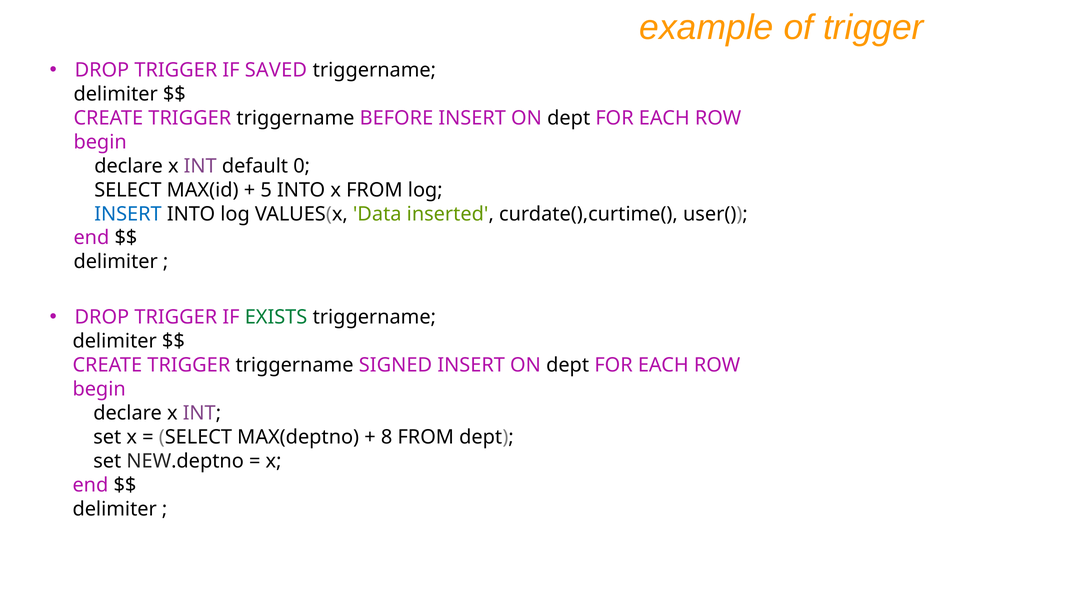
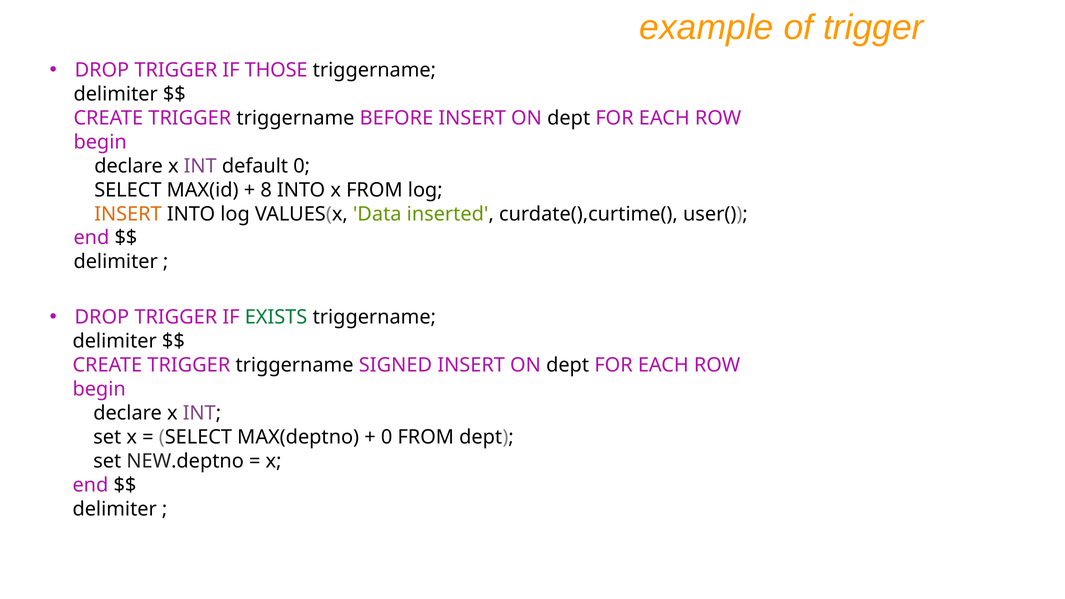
SAVED: SAVED -> THOSE
5: 5 -> 8
INSERT at (128, 214) colour: blue -> orange
8 at (387, 437): 8 -> 0
